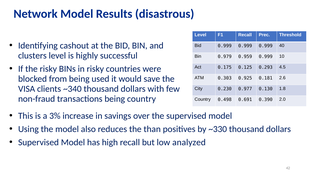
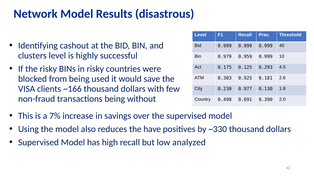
~340: ~340 -> ~166
being country: country -> without
3%: 3% -> 7%
than: than -> have
